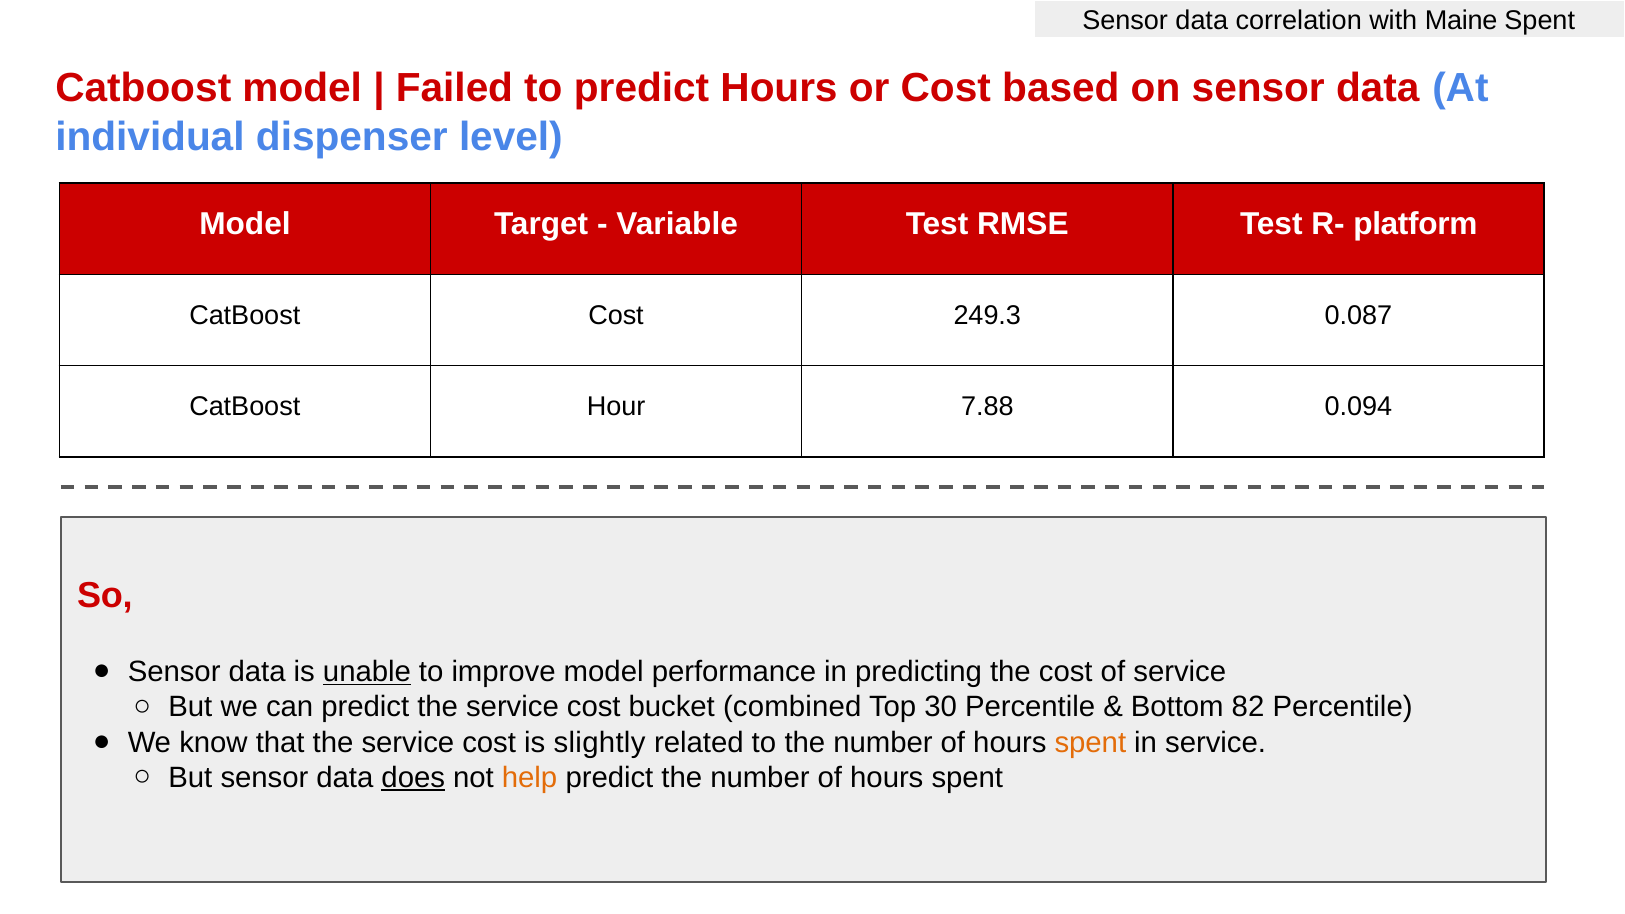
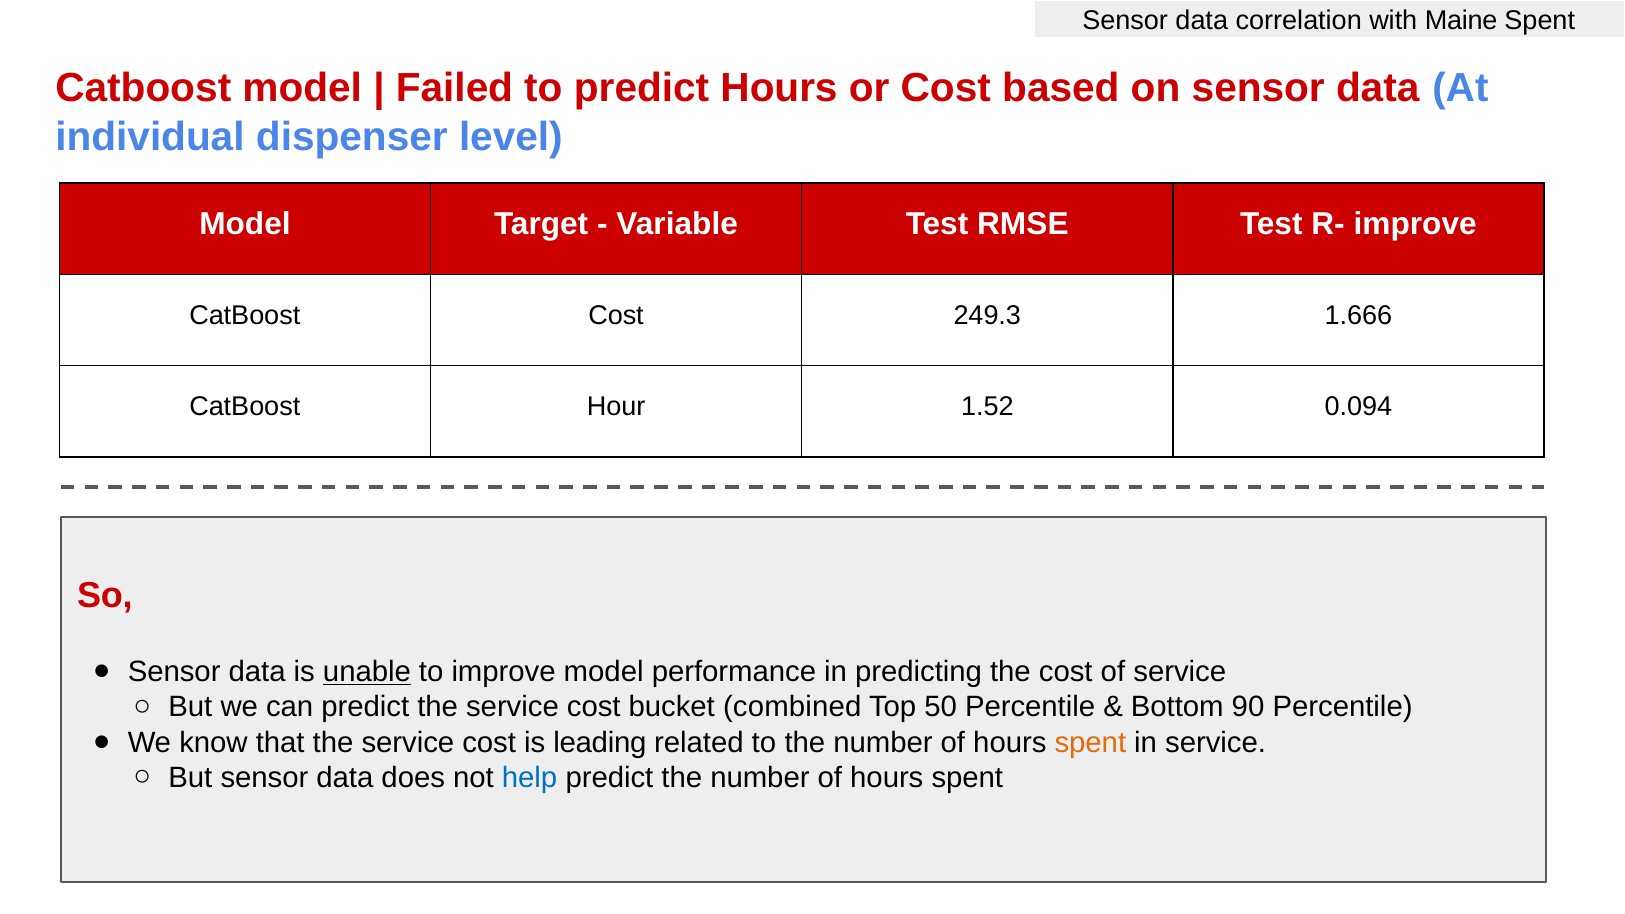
R- platform: platform -> improve
0.087: 0.087 -> 1.666
7.88: 7.88 -> 1.52
30: 30 -> 50
82: 82 -> 90
slightly: slightly -> leading
does underline: present -> none
help colour: orange -> blue
